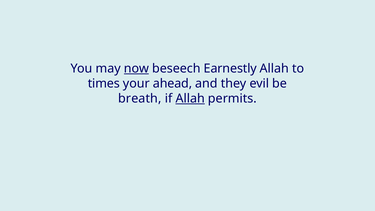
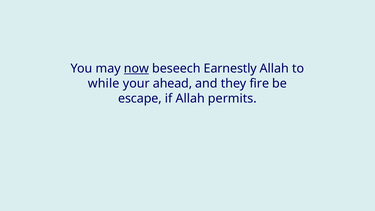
times: times -> while
evil: evil -> fire
breath: breath -> escape
Allah at (190, 98) underline: present -> none
